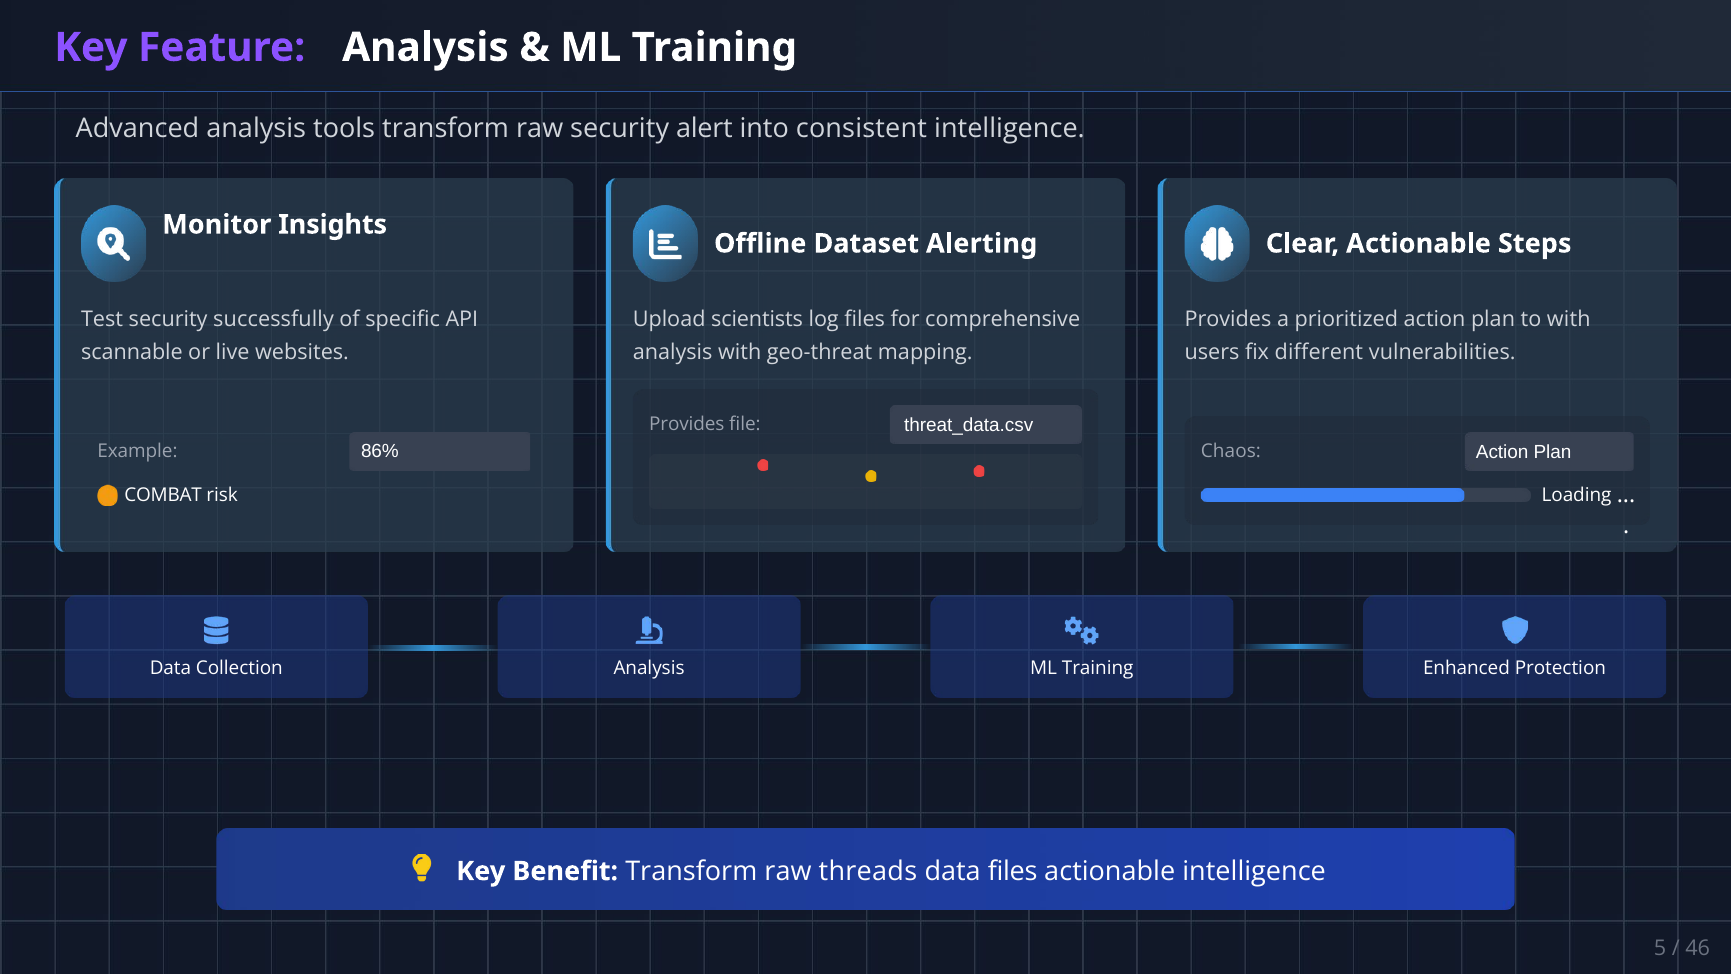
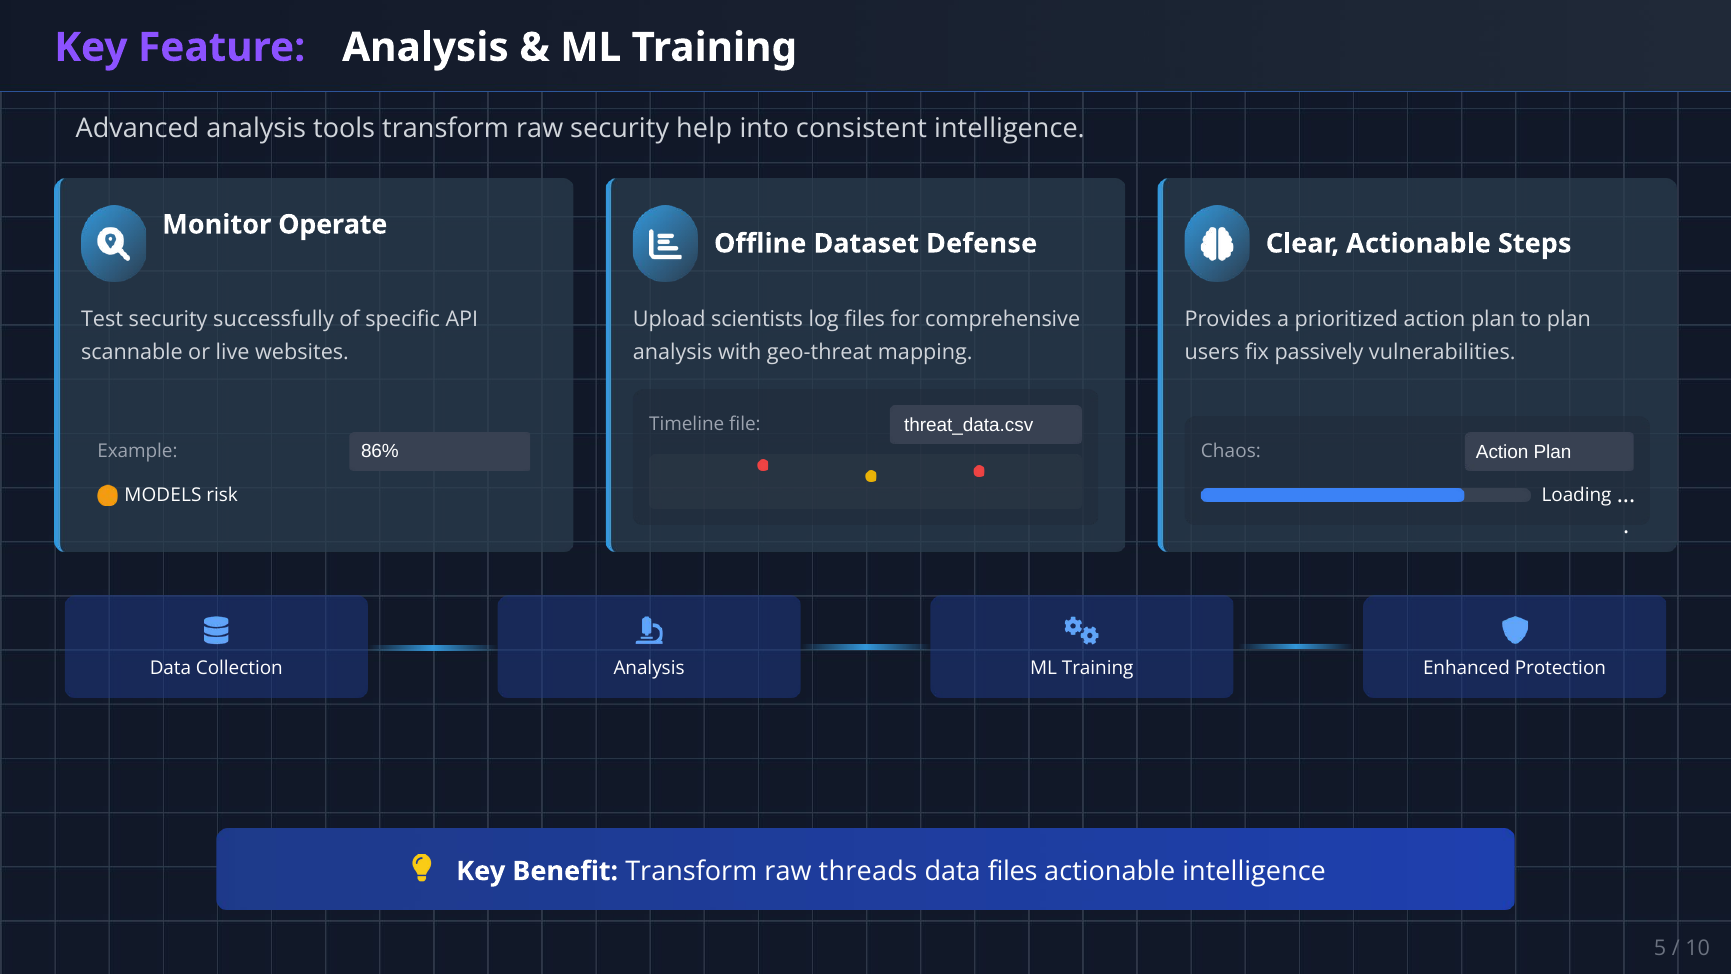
alert: alert -> help
Insights: Insights -> Operate
Alerting: Alerting -> Defense
to with: with -> plan
different: different -> passively
Provides at (687, 424): Provides -> Timeline
COMBAT: COMBAT -> MODELS
46: 46 -> 10
